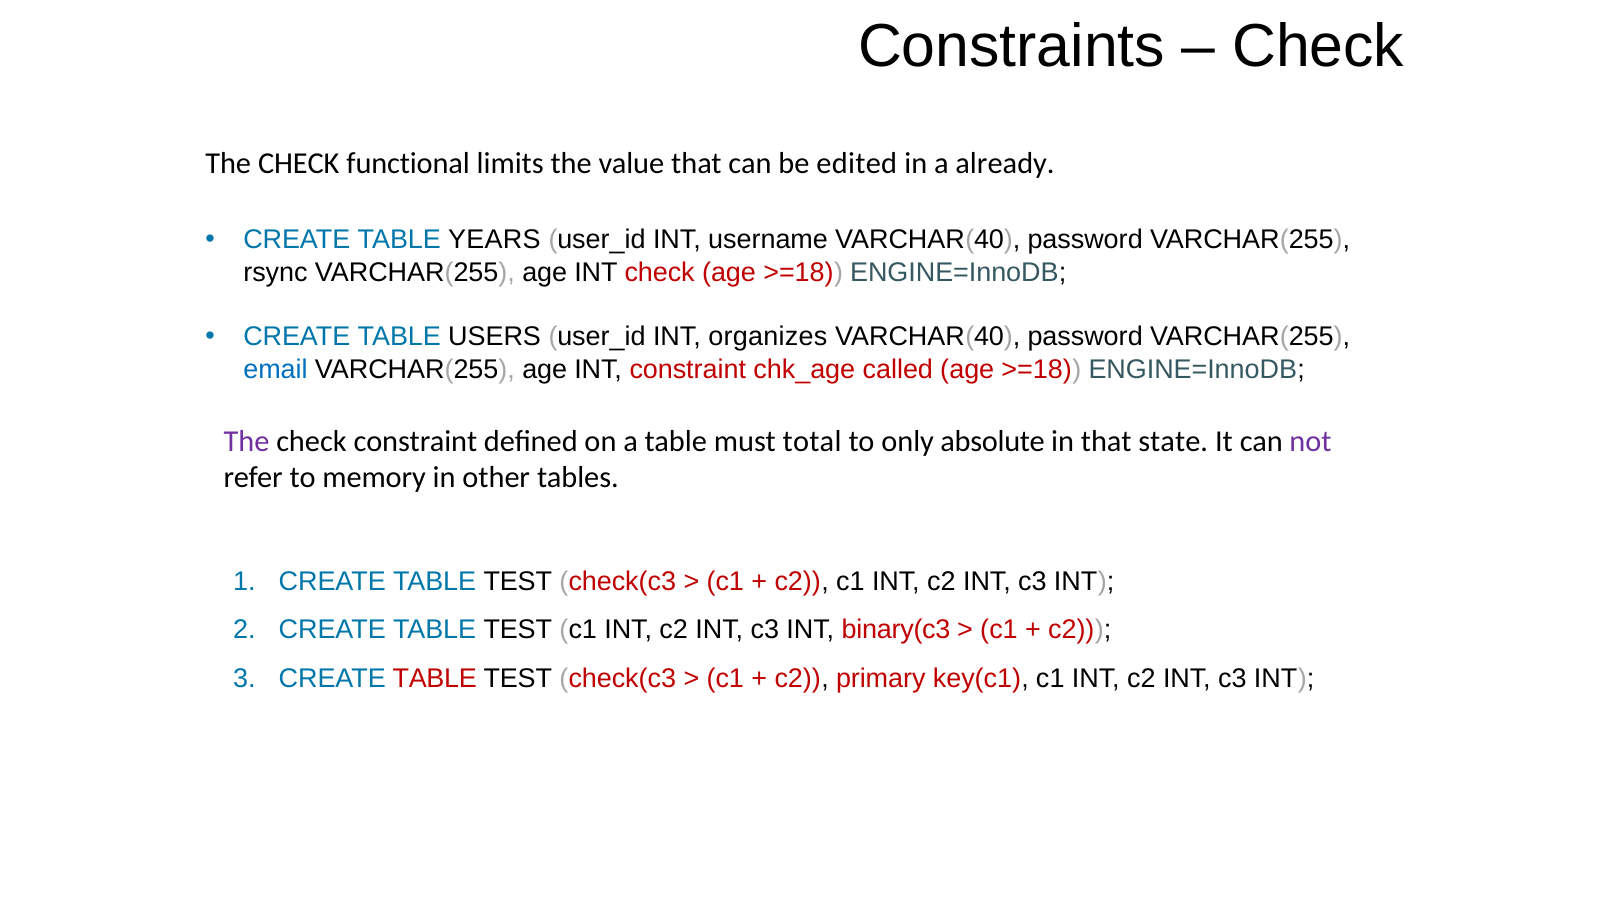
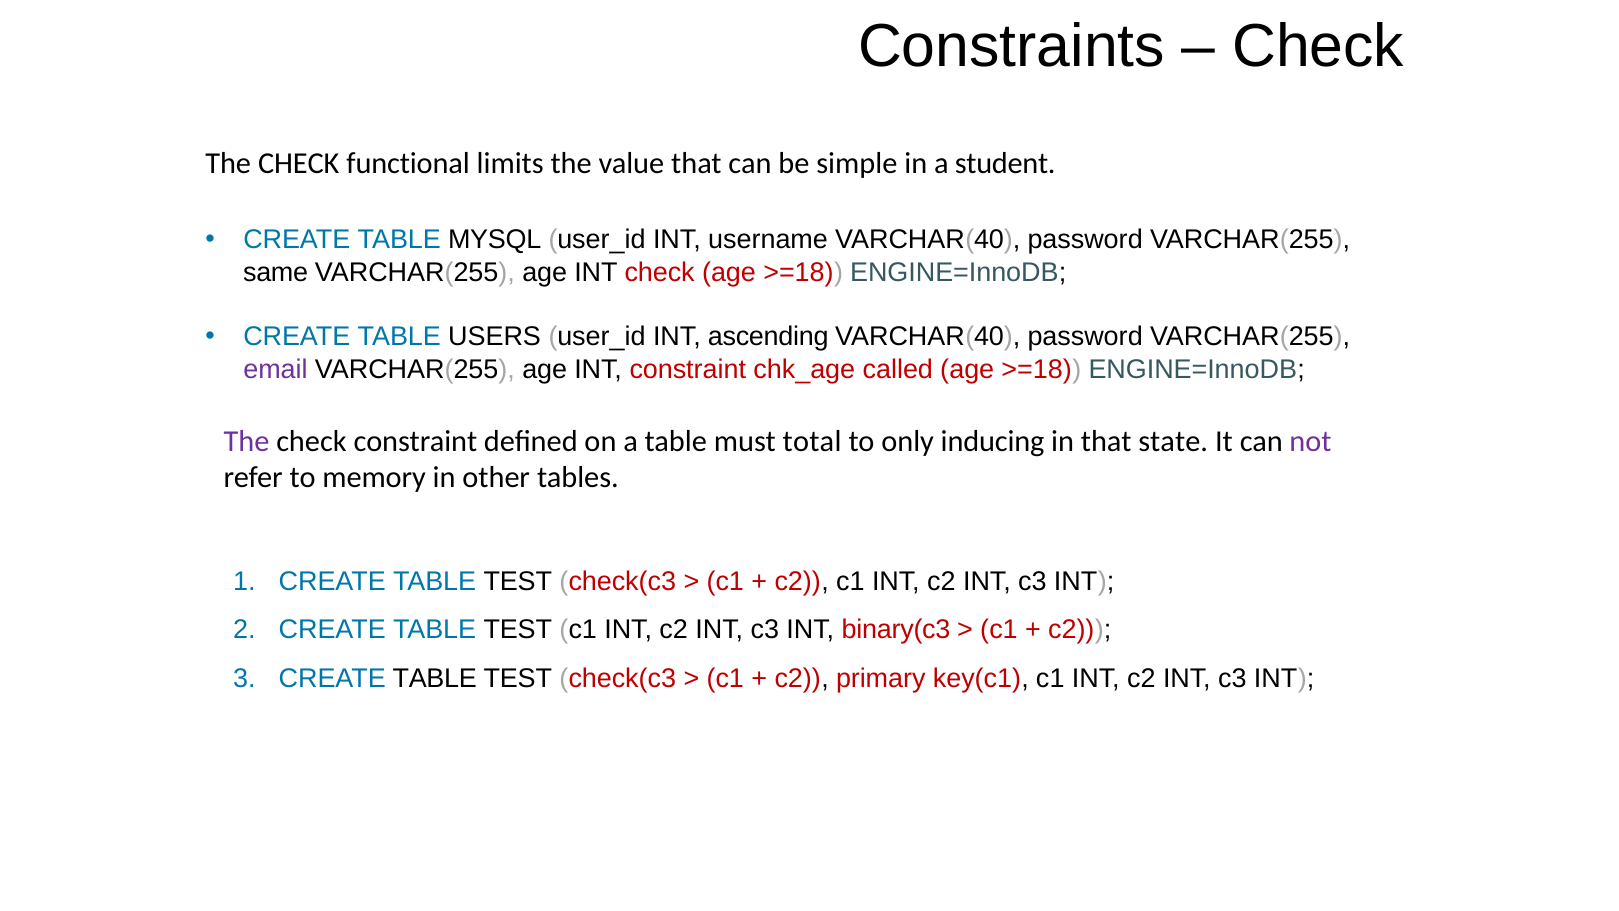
edited: edited -> simple
already: already -> student
YEARS: YEARS -> MYSQL
rsync: rsync -> same
organizes: organizes -> ascending
email colour: blue -> purple
absolute: absolute -> inducing
TABLE at (435, 678) colour: red -> black
